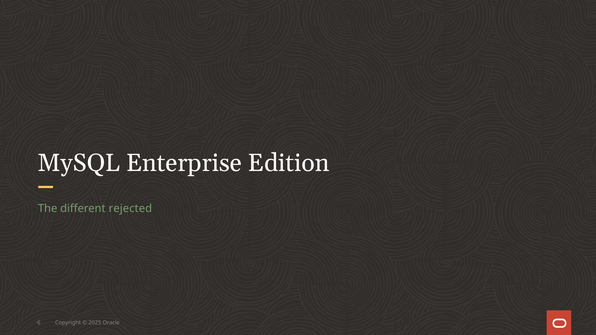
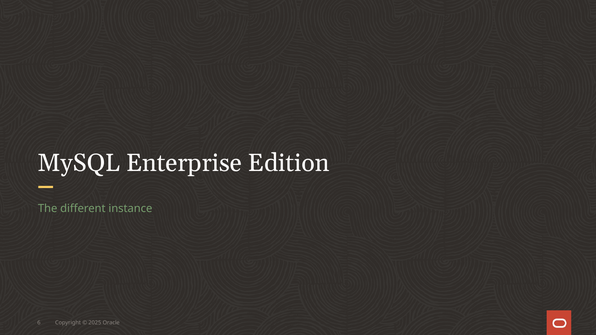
rejected: rejected -> instance
